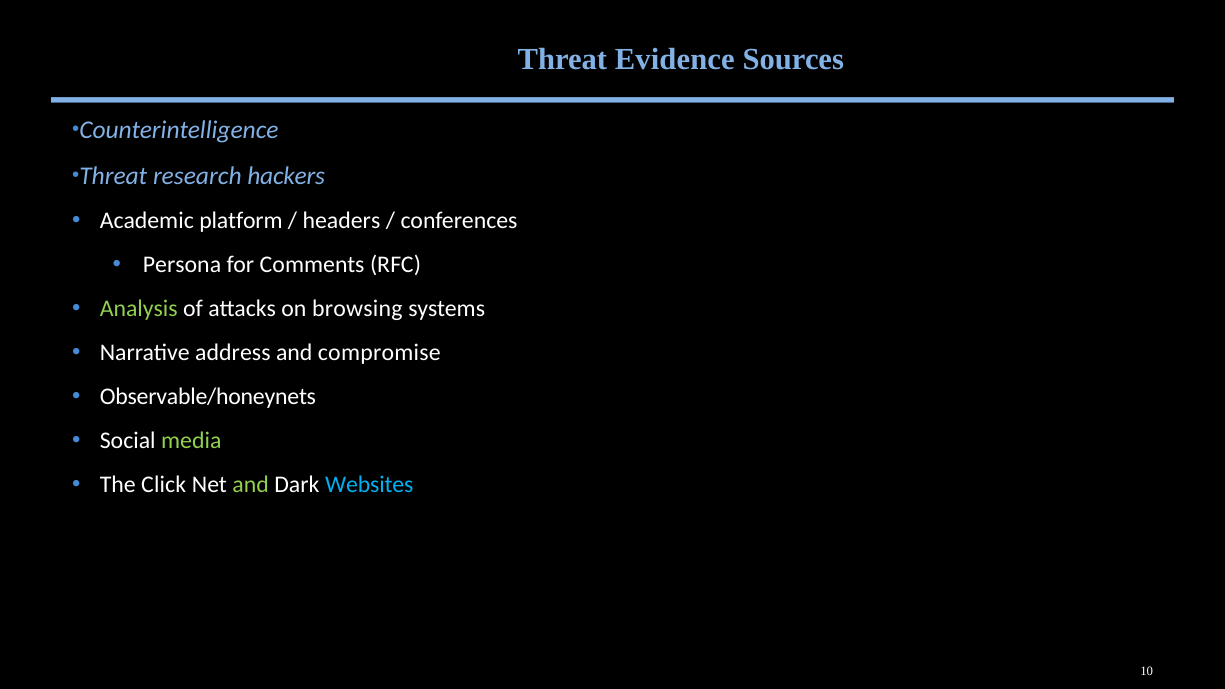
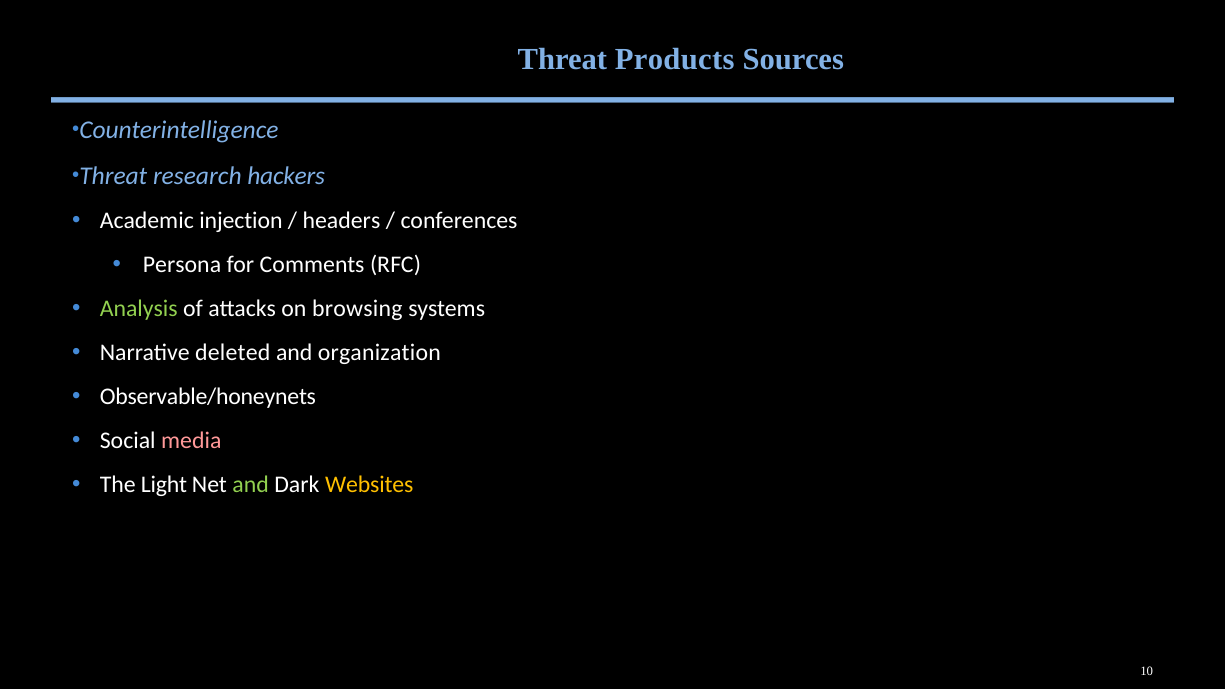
Evidence: Evidence -> Products
platform: platform -> injection
address: address -> deleted
compromise: compromise -> organization
media colour: light green -> pink
Click: Click -> Light
Websites colour: light blue -> yellow
